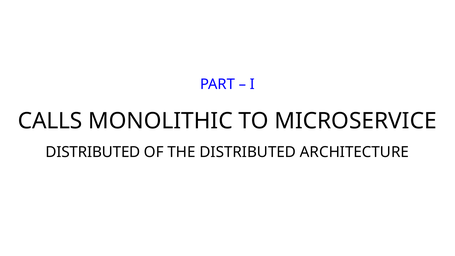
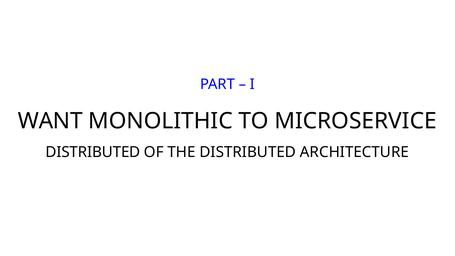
CALLS: CALLS -> WANT
